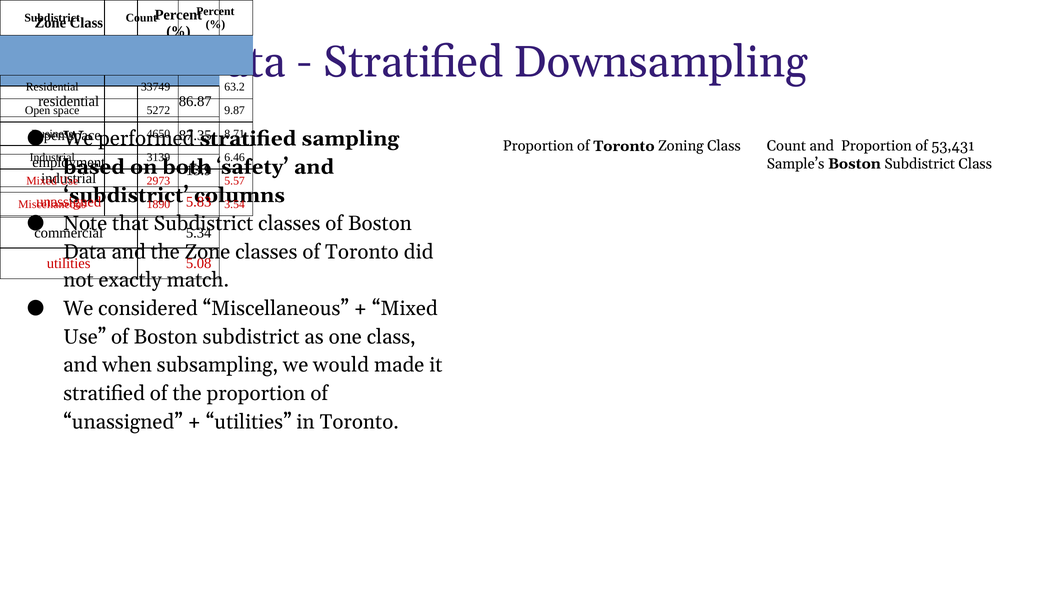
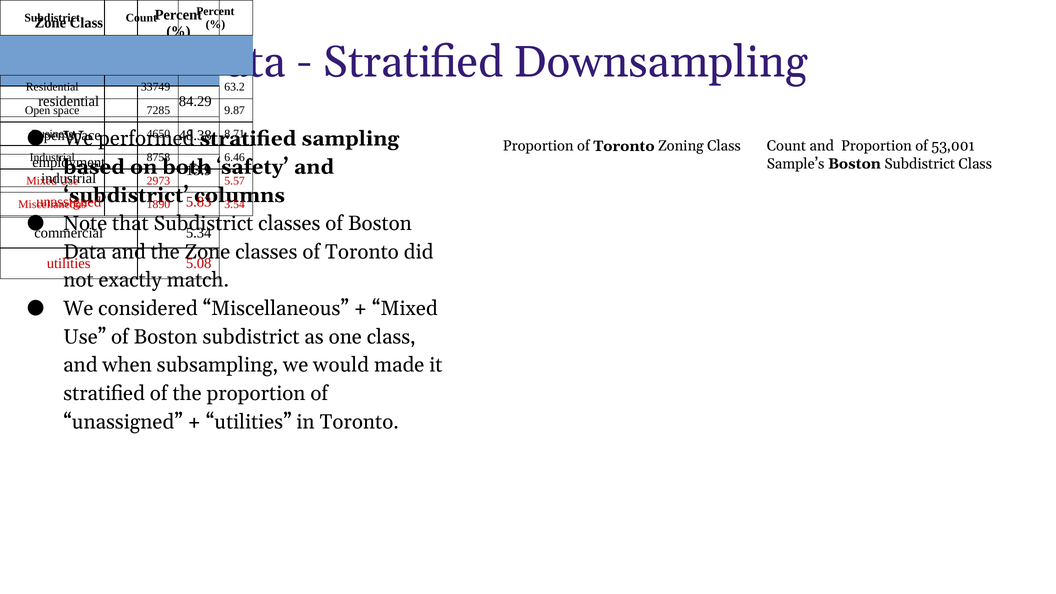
86.87: 86.87 -> 84.29
5272: 5272 -> 7285
87.35: 87.35 -> 48.38
53,431: 53,431 -> 53,001
3139: 3139 -> 8758
